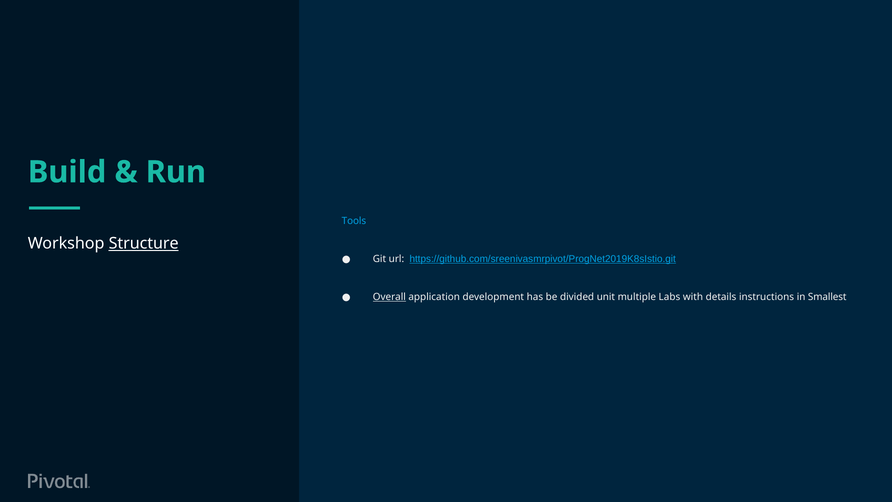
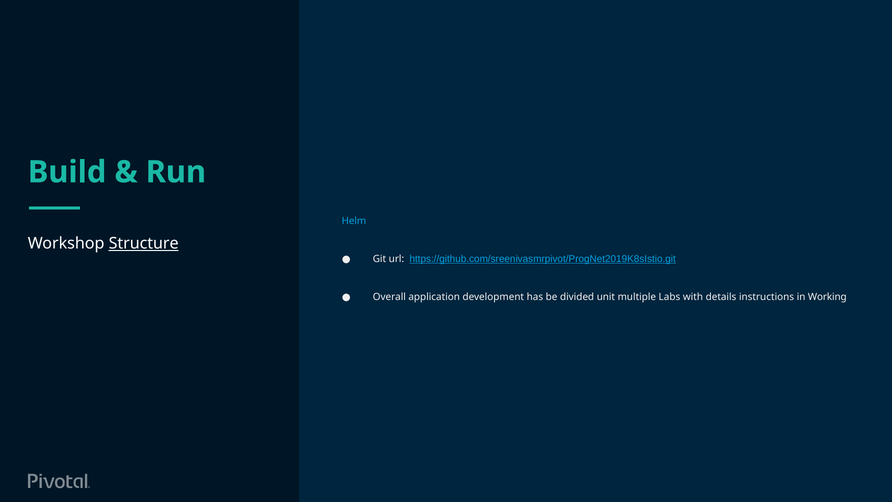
Tools: Tools -> Helm
Overall underline: present -> none
Smallest: Smallest -> Working
